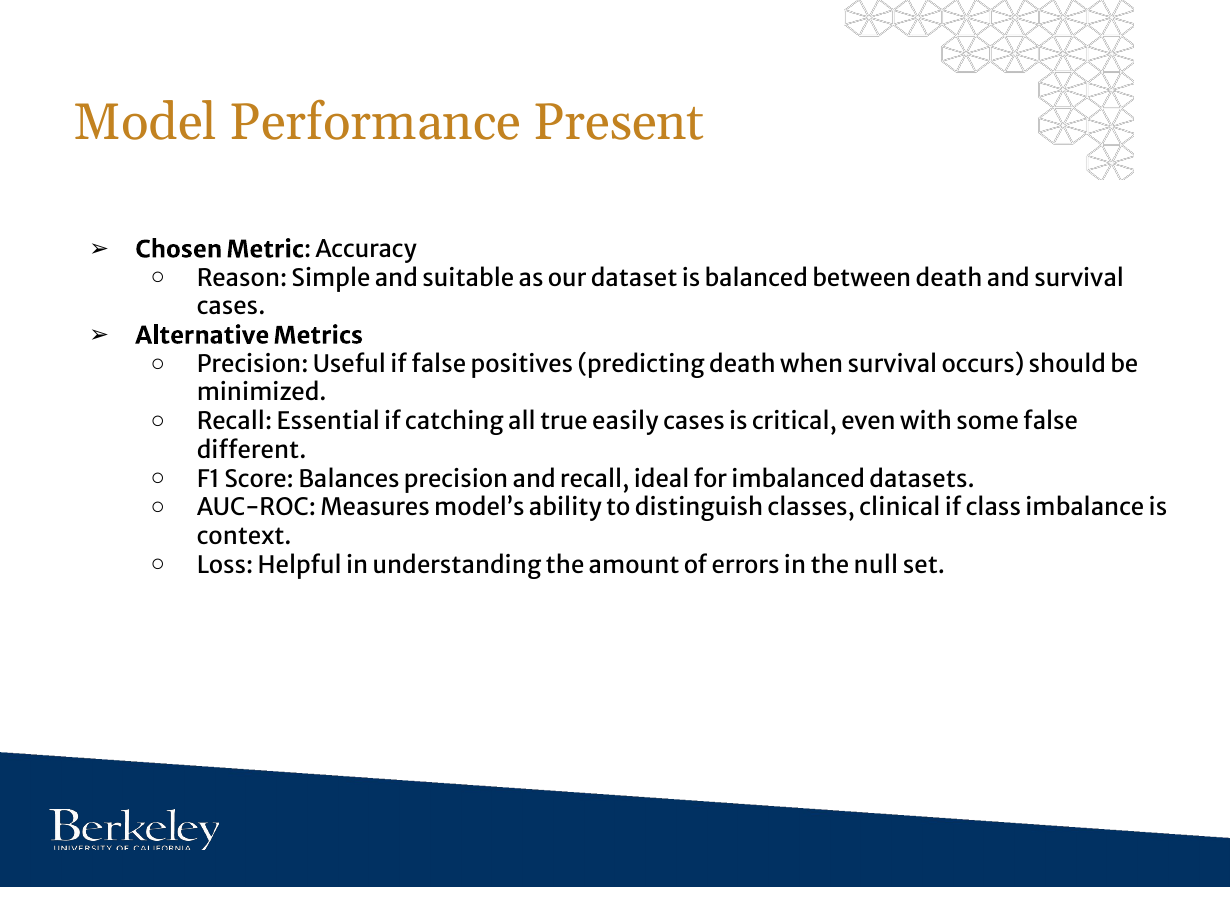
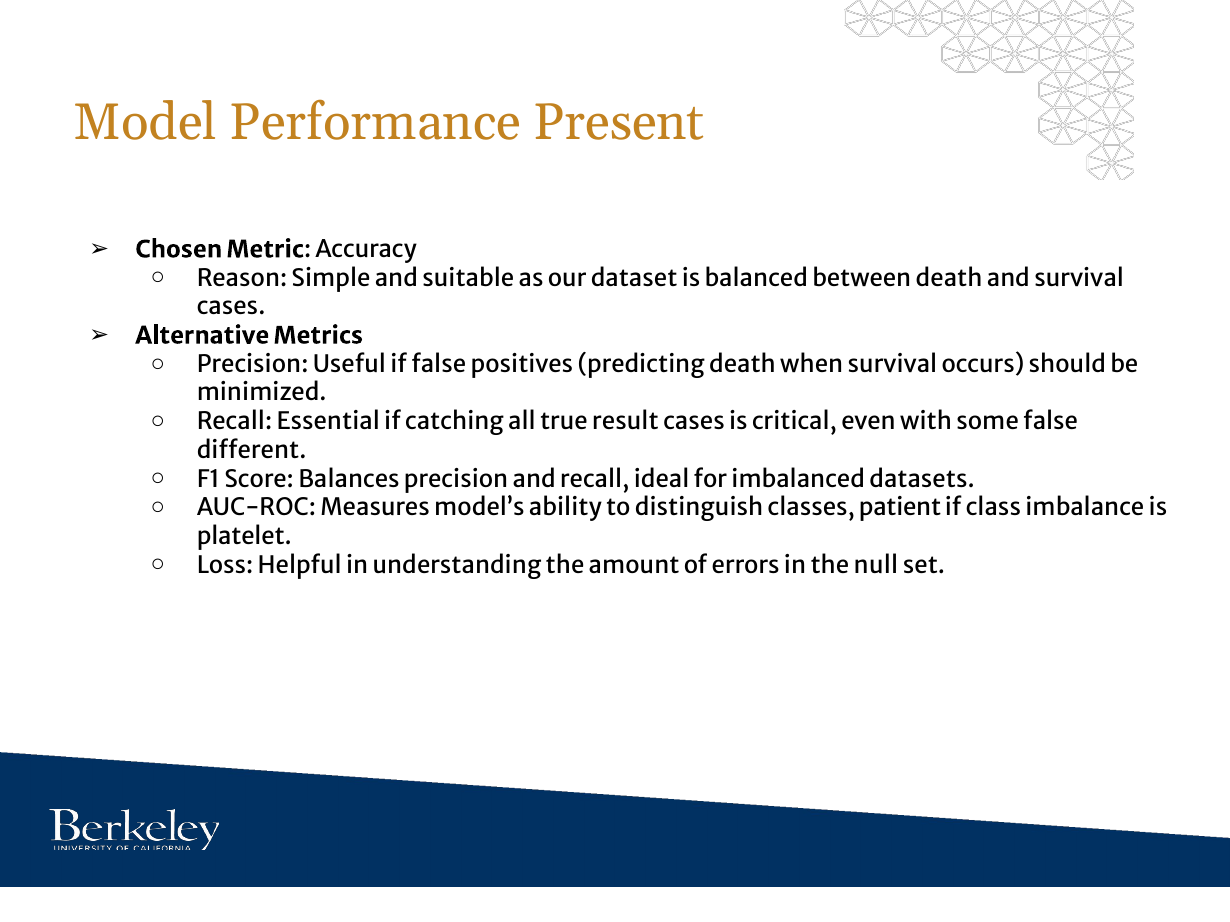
easily: easily -> result
clinical: clinical -> patient
context: context -> platelet
